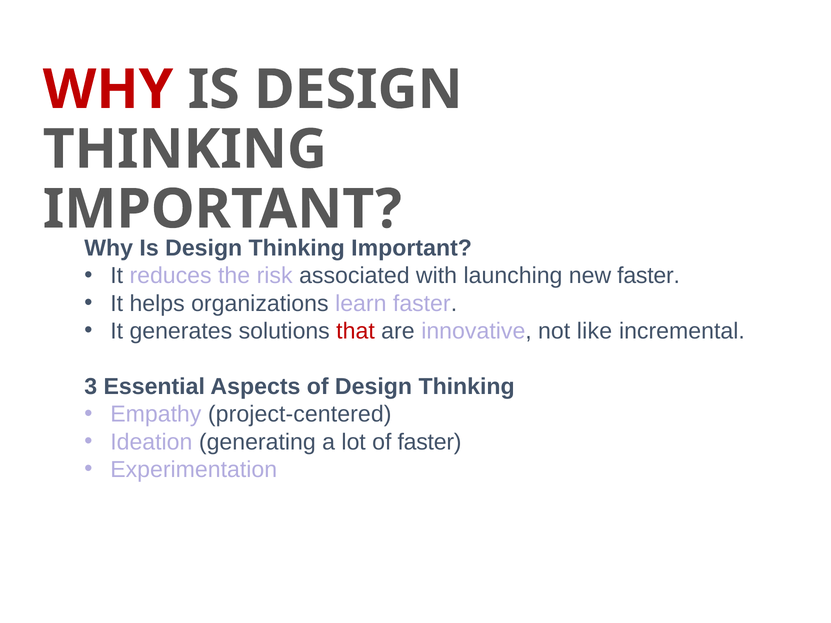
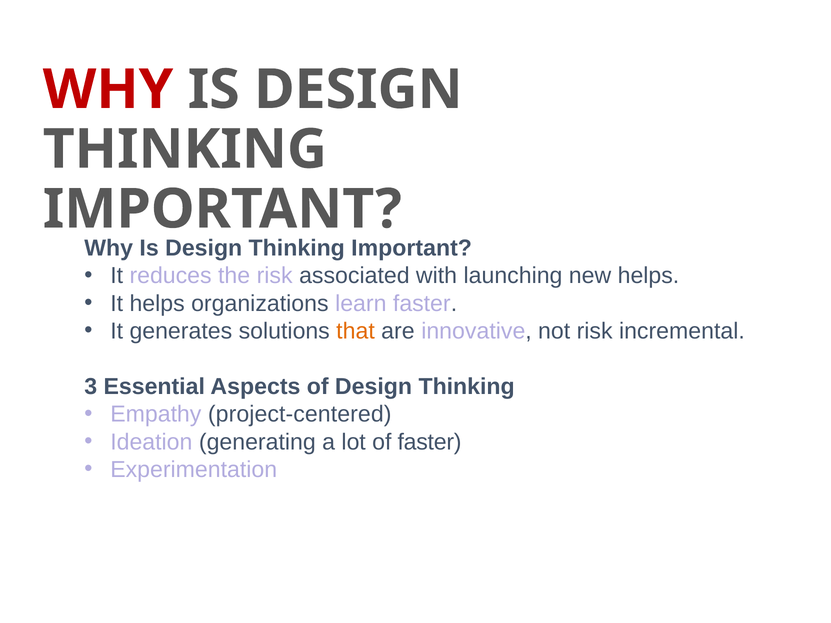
new faster: faster -> helps
that colour: red -> orange
not like: like -> risk
